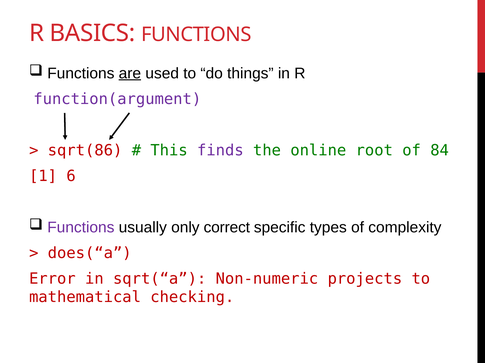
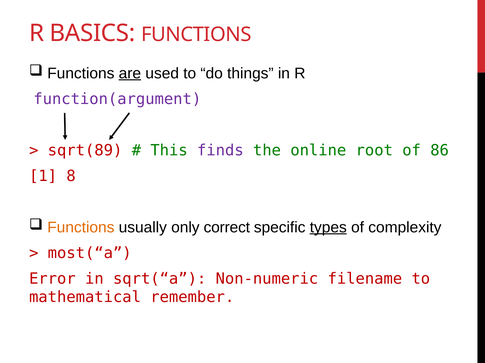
sqrt(86: sqrt(86 -> sqrt(89
84: 84 -> 86
6: 6 -> 8
Functions at (81, 228) colour: purple -> orange
types underline: none -> present
does(“a: does(“a -> most(“a
projects: projects -> filename
checking: checking -> remember
